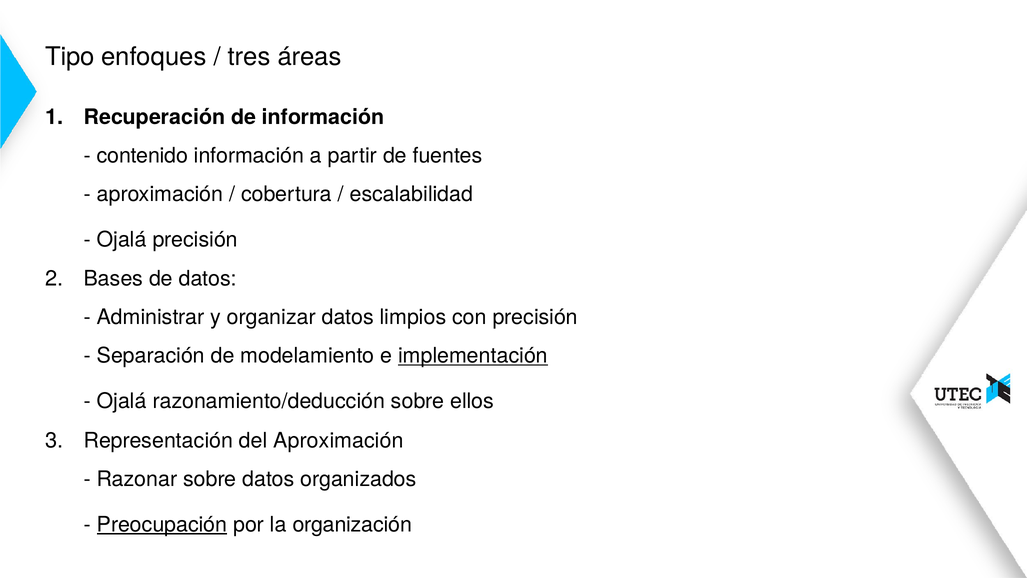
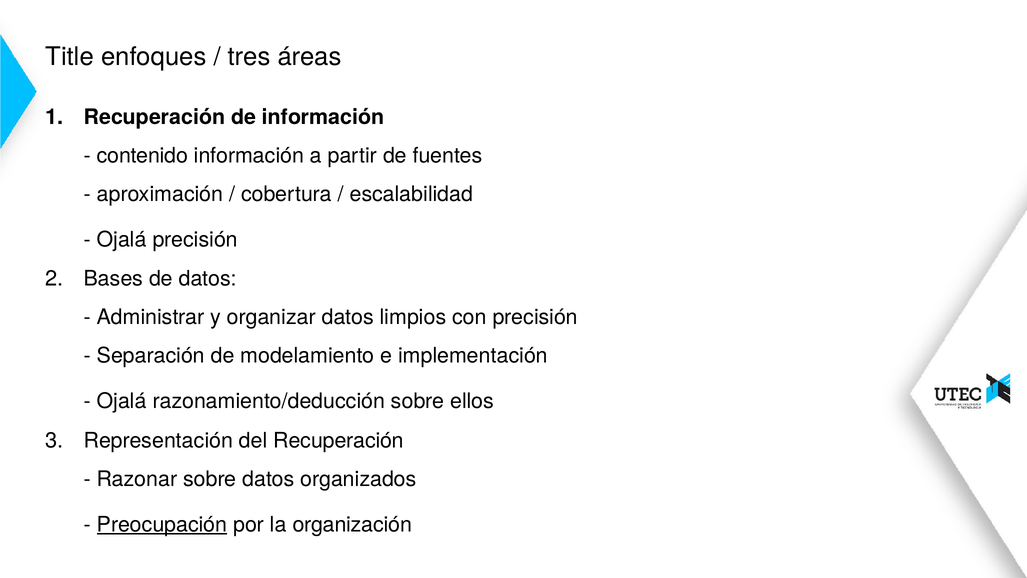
Tipo: Tipo -> Title
implementación underline: present -> none
del Aproximación: Aproximación -> Recuperación
